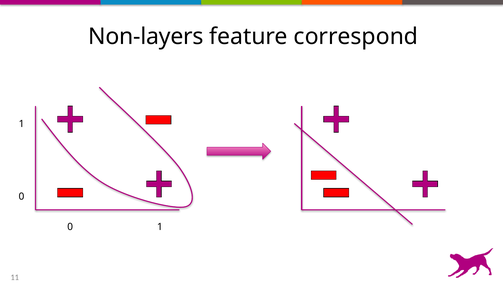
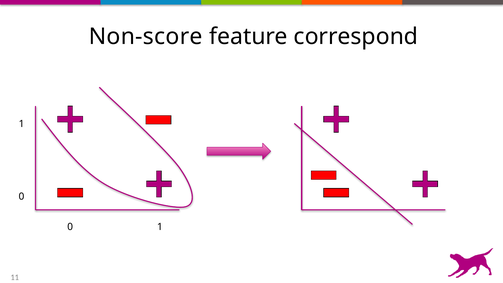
Non-layers: Non-layers -> Non-score
